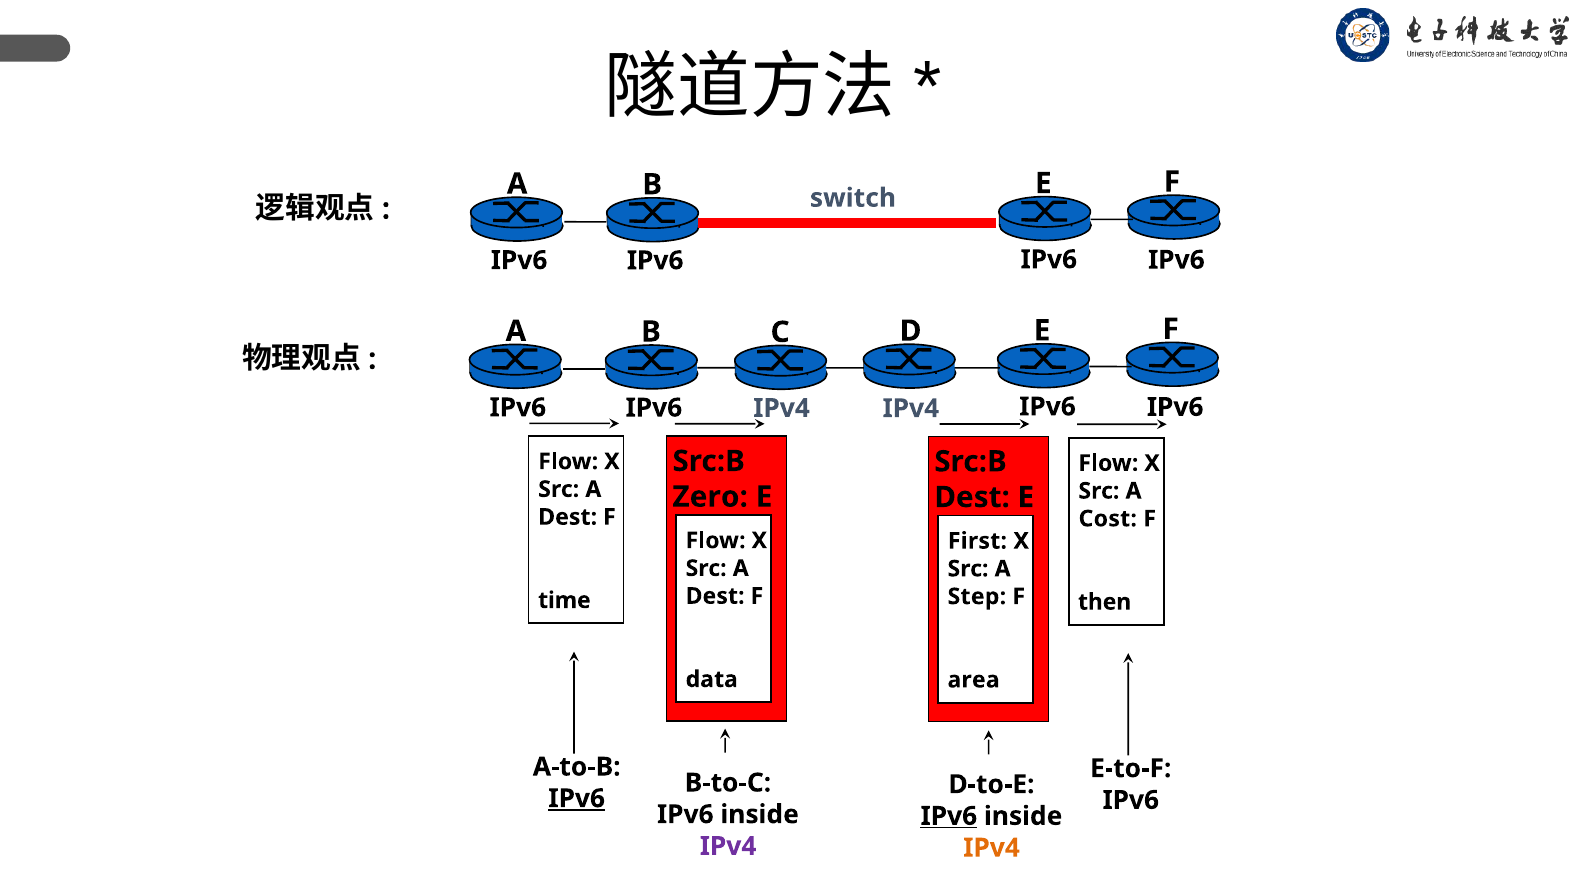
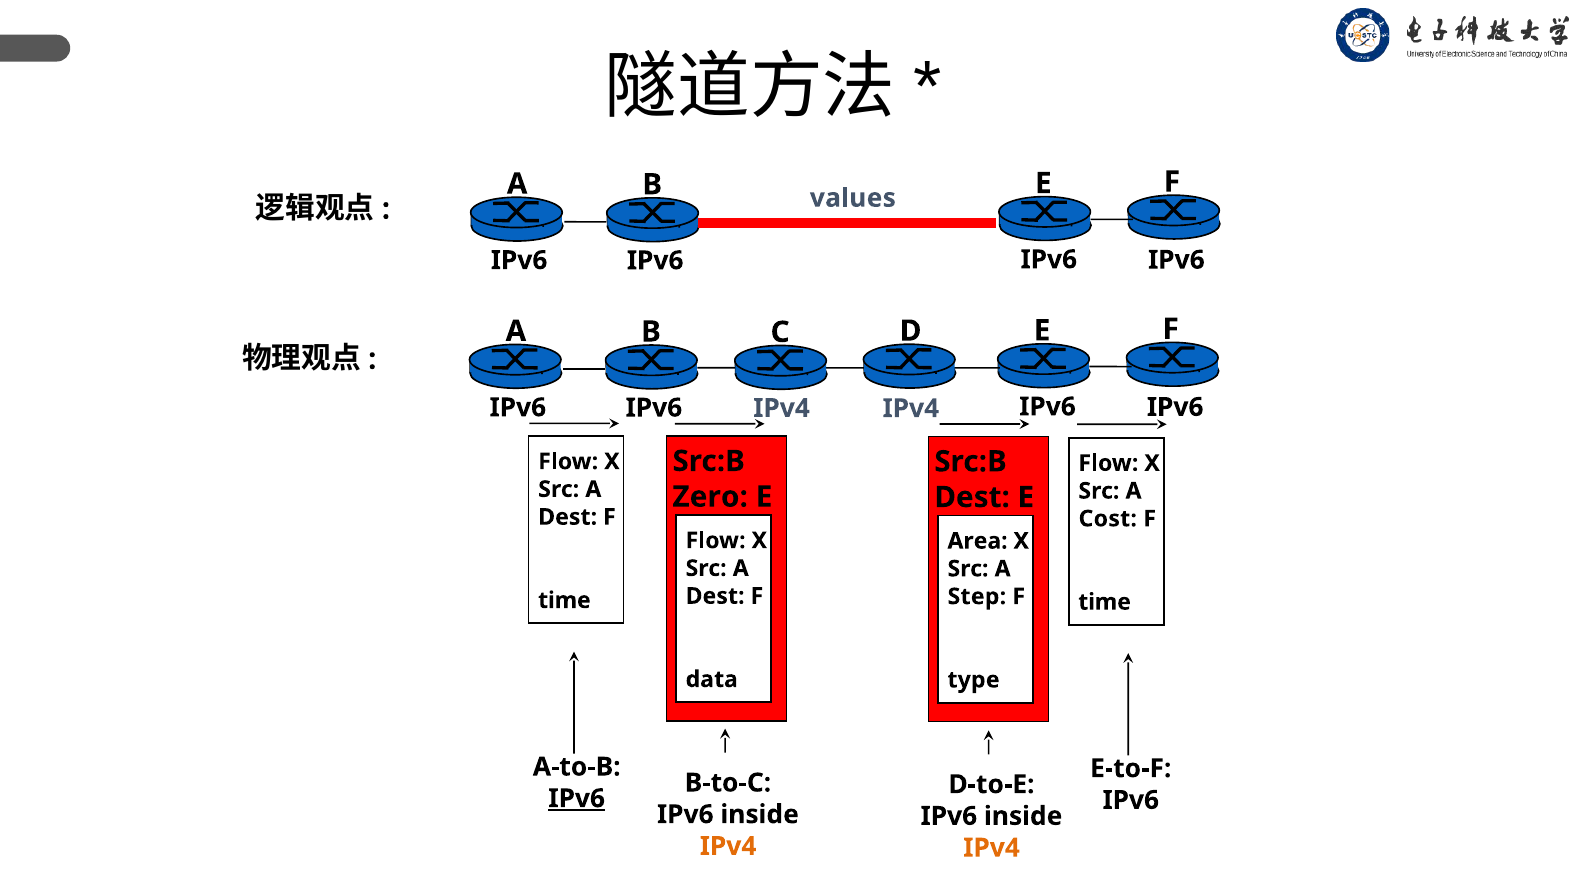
switch: switch -> values
First: First -> Area
then at (1105, 602): then -> time
area: area -> type
IPv6 at (949, 816) underline: present -> none
IPv4 at (728, 846) colour: purple -> orange
